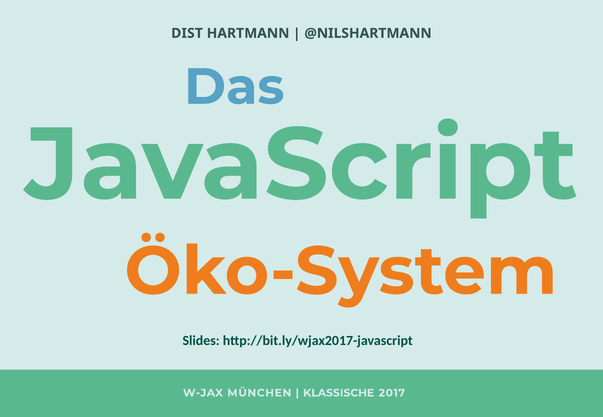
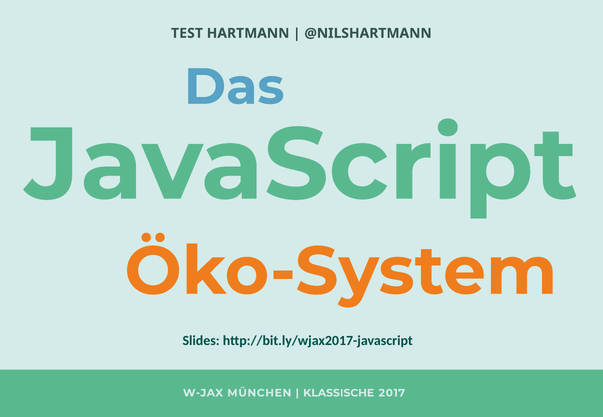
DIST: DIST -> TEST
